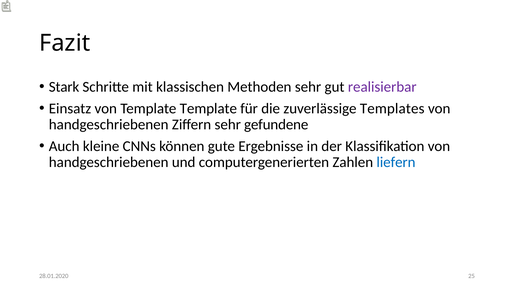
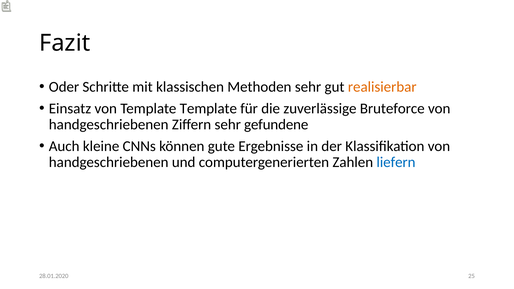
Stark: Stark -> Oder
realisierbar colour: purple -> orange
Templates: Templates -> Bruteforce
